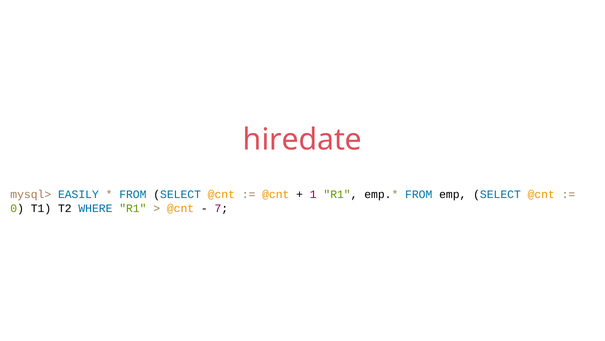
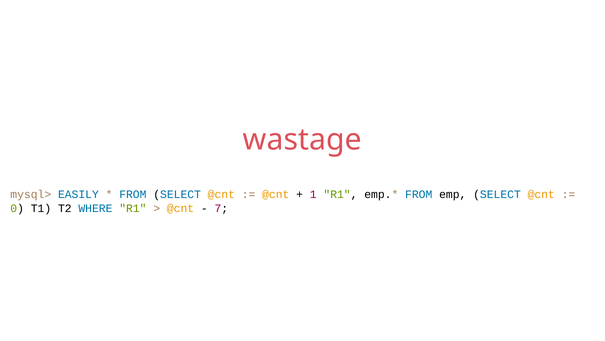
hiredate: hiredate -> wastage
